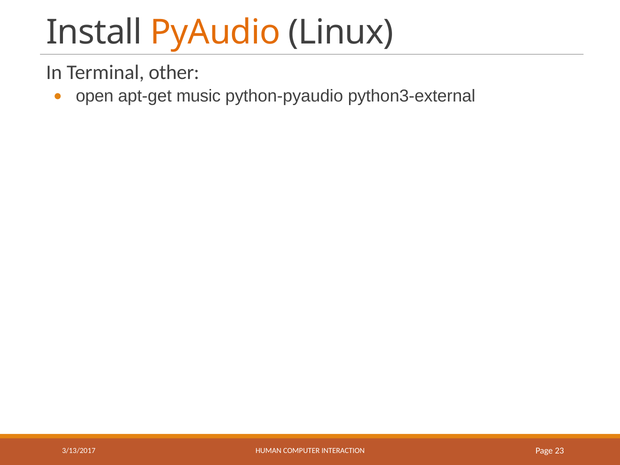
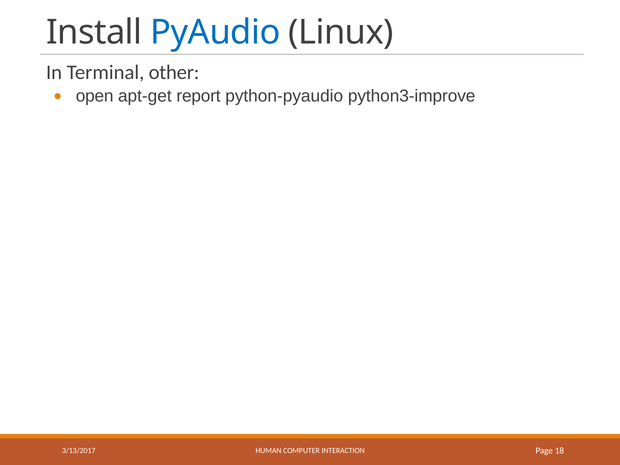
PyAudio colour: orange -> blue
music: music -> report
python3-external: python3-external -> python3-improve
23: 23 -> 18
